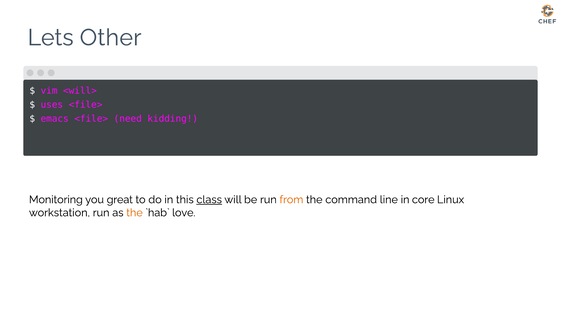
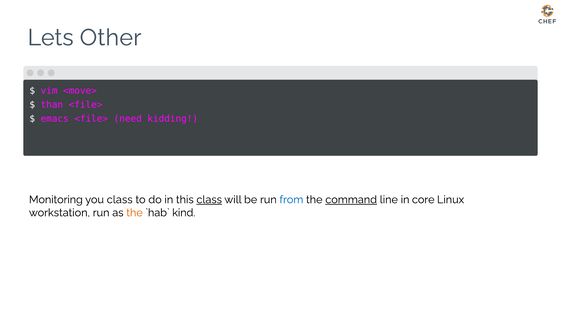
<will>: <will> -> <move>
uses: uses -> than
you great: great -> class
from colour: orange -> blue
command underline: none -> present
love: love -> kind
